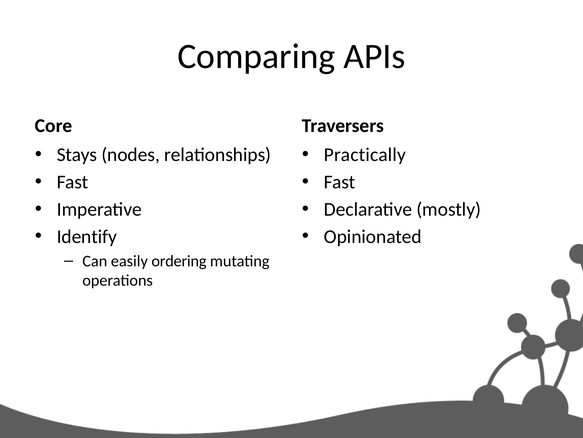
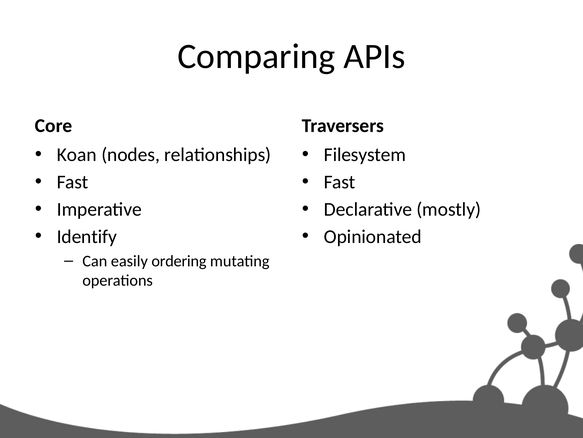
Stays: Stays -> Koan
Practically: Practically -> Filesystem
